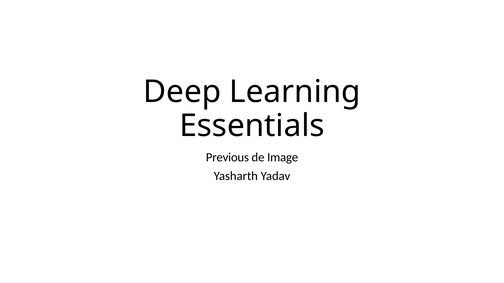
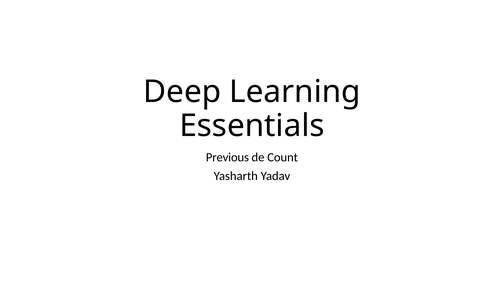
Image: Image -> Count
